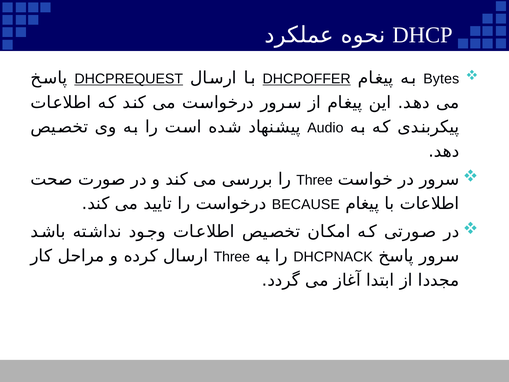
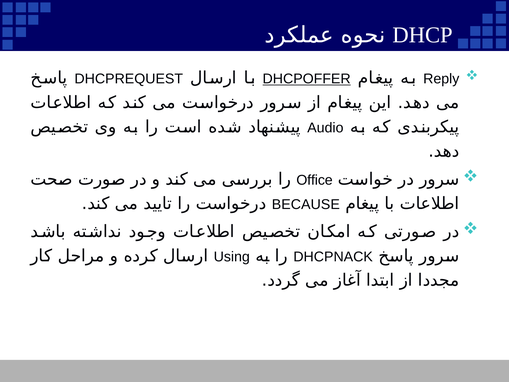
DHCPREQUEST underline: present -> none
Bytes: Bytes -> Reply
Three at (315, 180): Three -> Office
Three at (232, 257): Three -> Using
